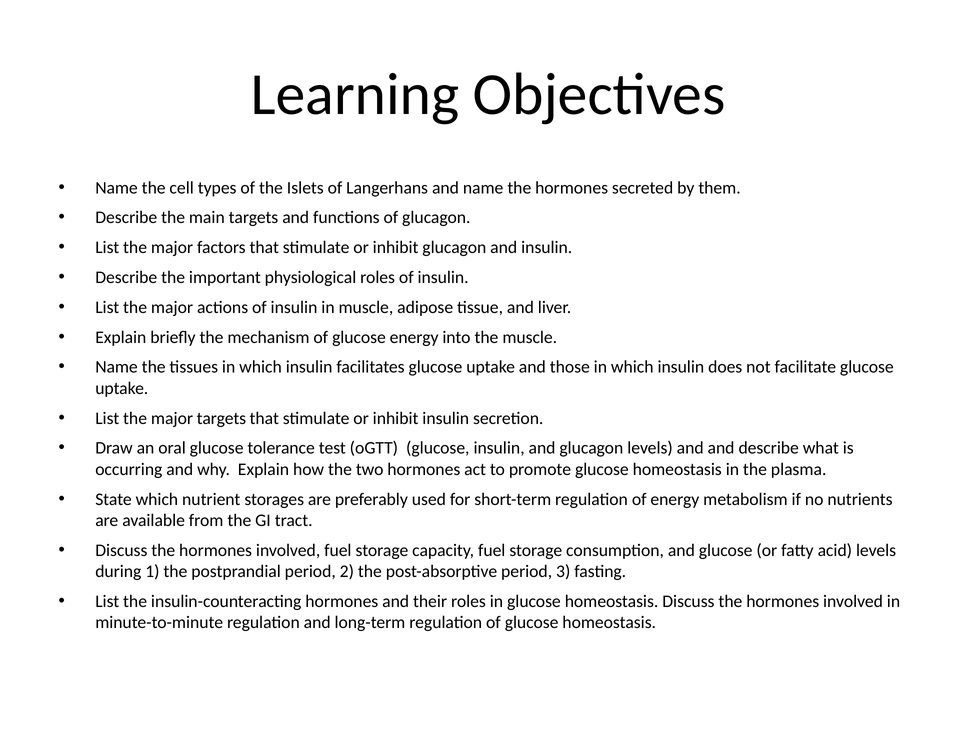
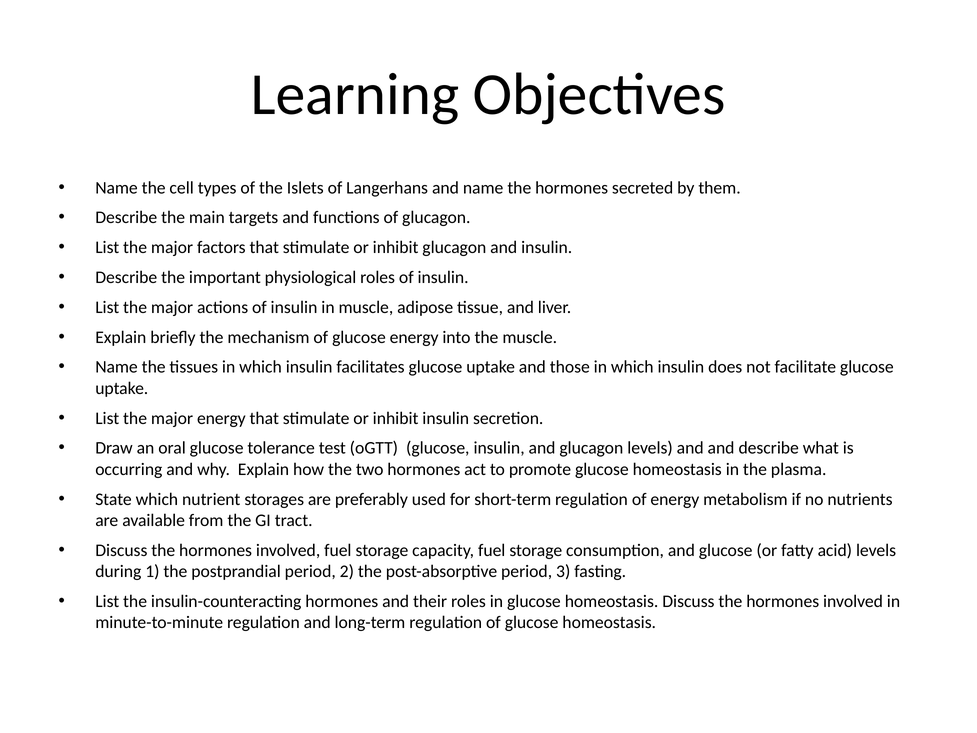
major targets: targets -> energy
